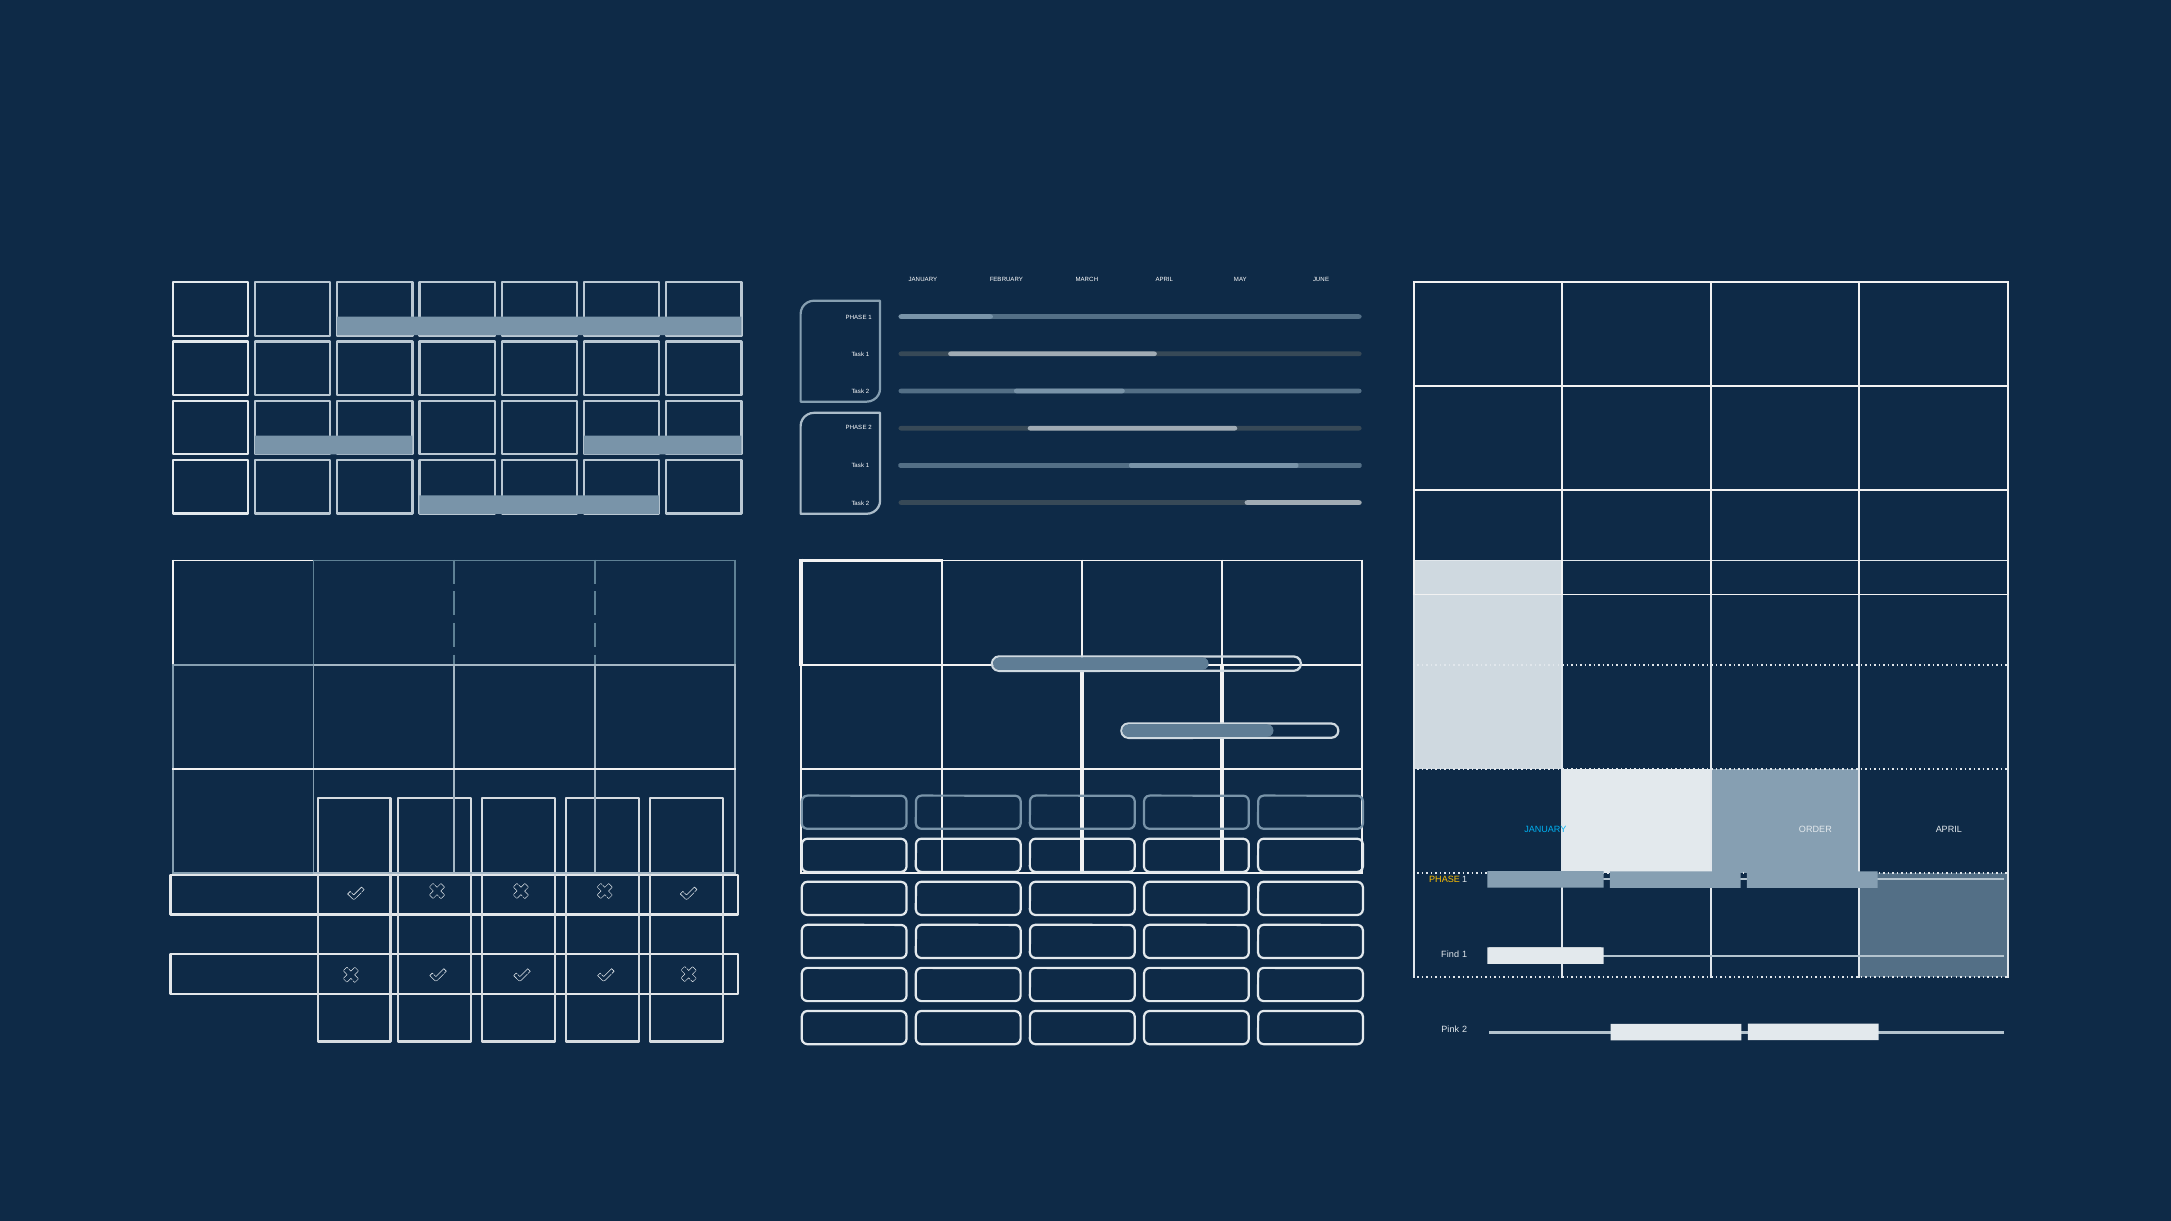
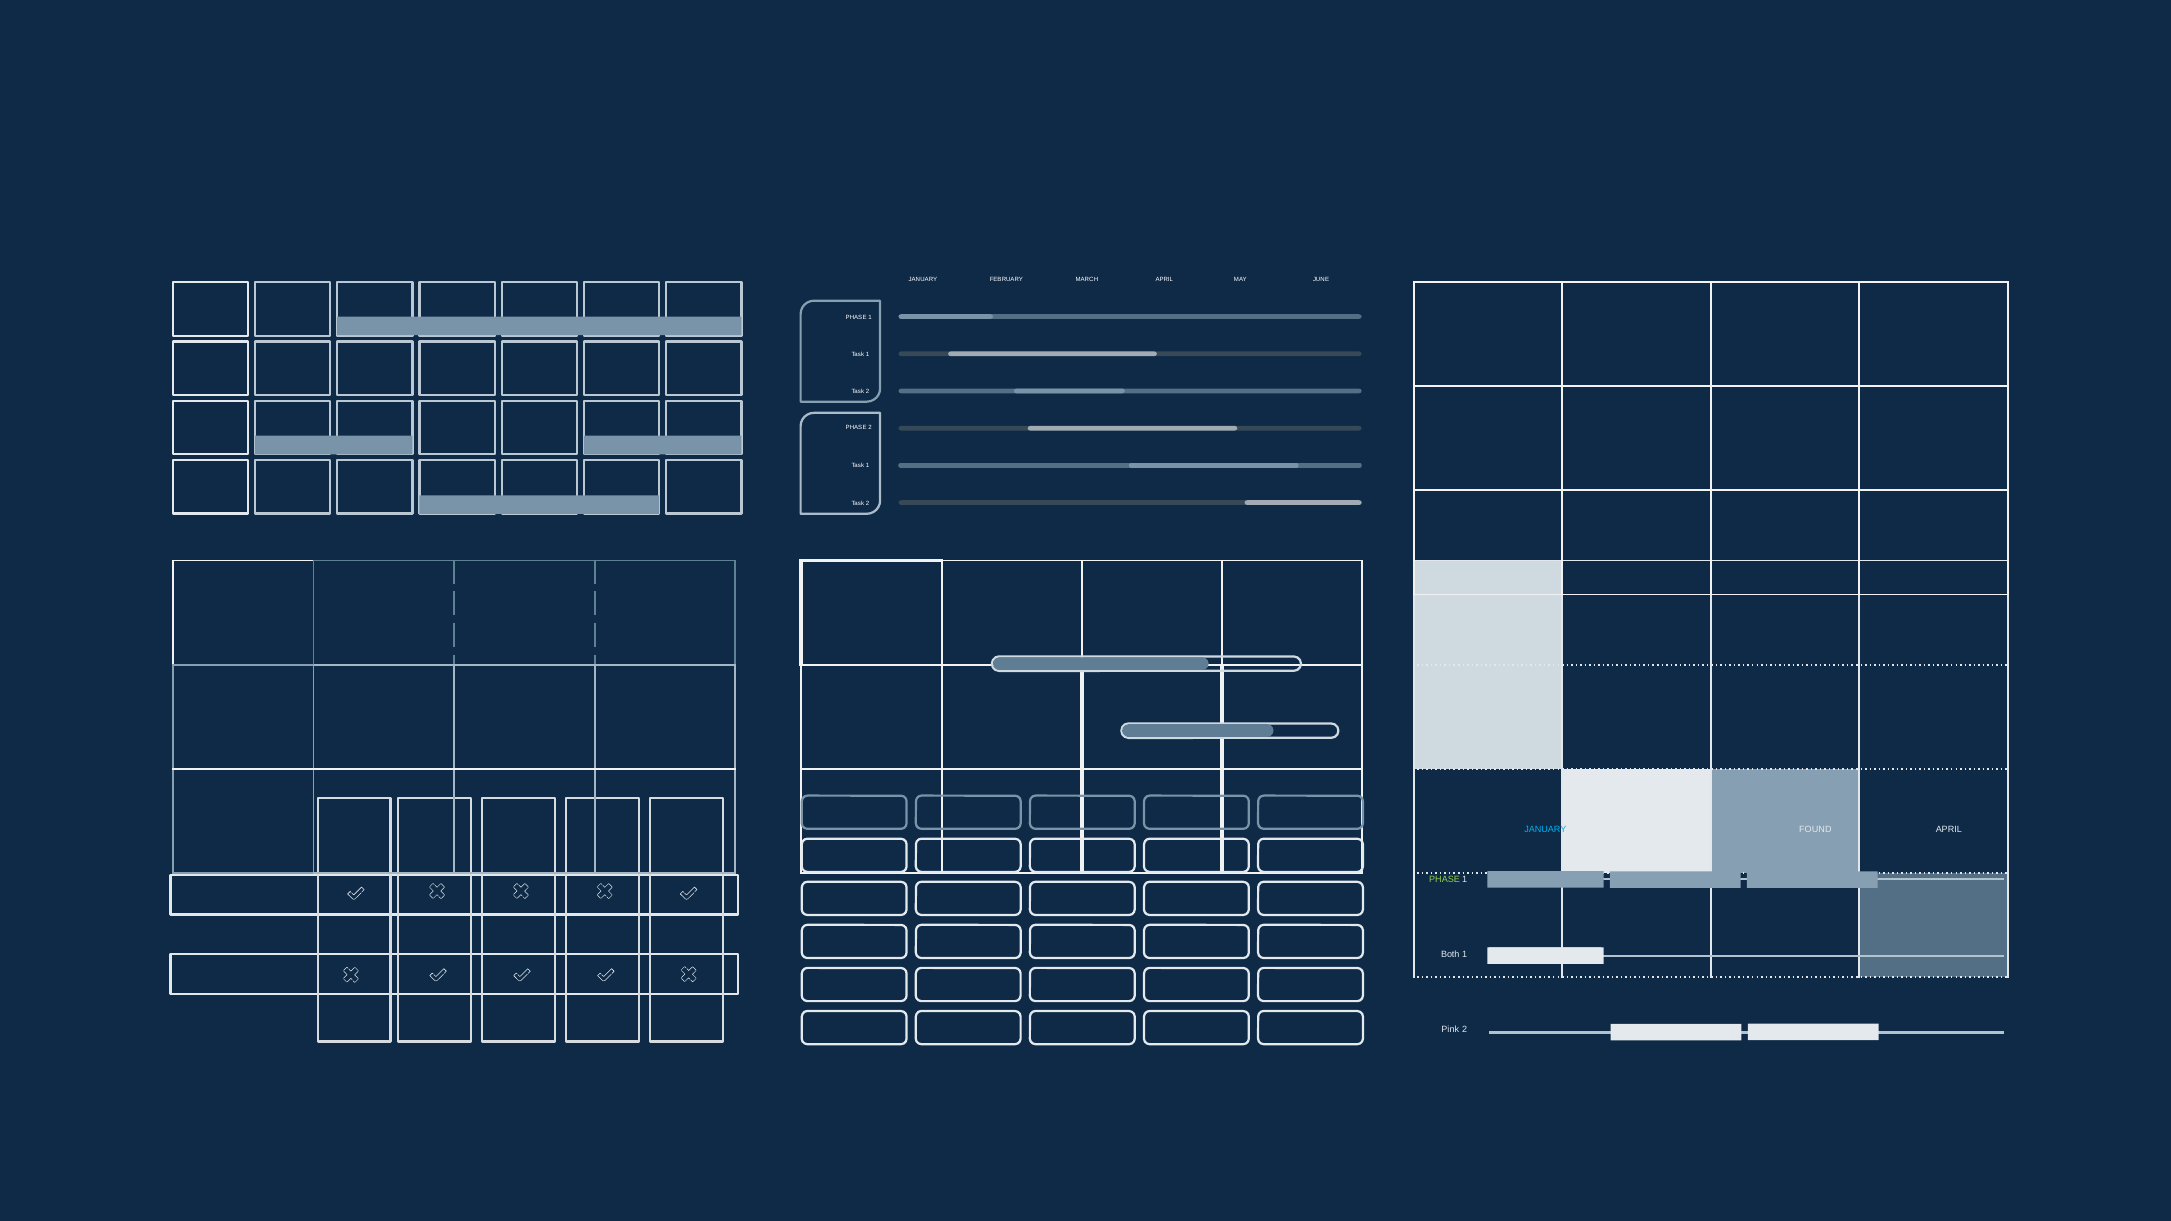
ORDER: ORDER -> FOUND
PHASE at (1445, 880) colour: yellow -> light green
Find: Find -> Both
